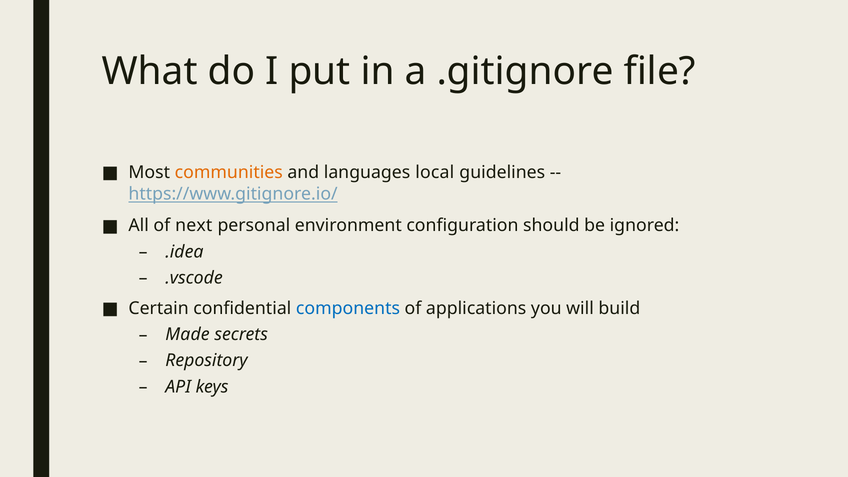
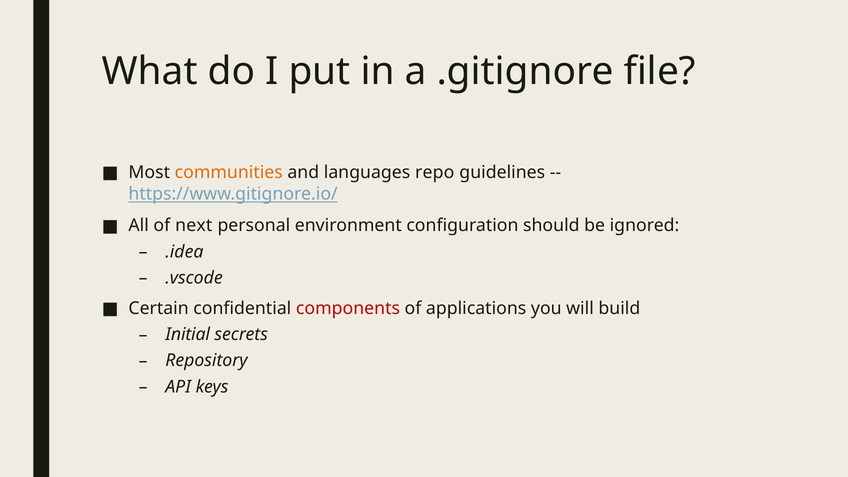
local: local -> repo
components colour: blue -> red
Made: Made -> Initial
